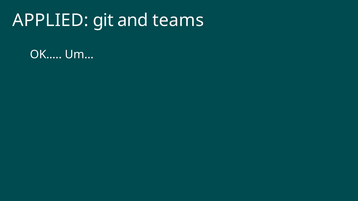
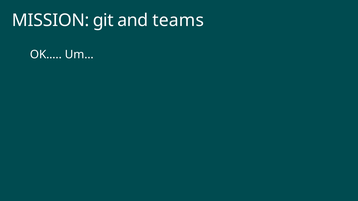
APPLIED: APPLIED -> MISSION
